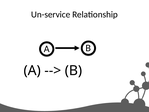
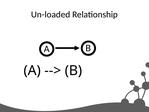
Un-service: Un-service -> Un-loaded
